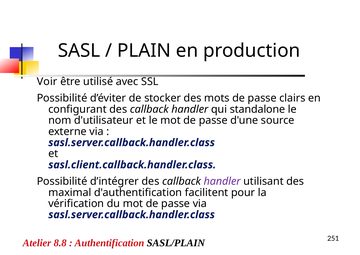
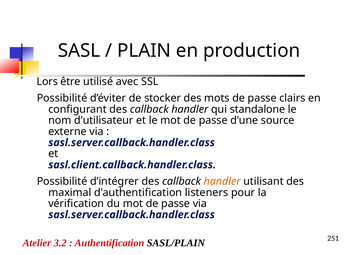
Voir: Voir -> Lors
handler at (222, 181) colour: purple -> orange
facilitent: facilitent -> listeners
8.8: 8.8 -> 3.2
